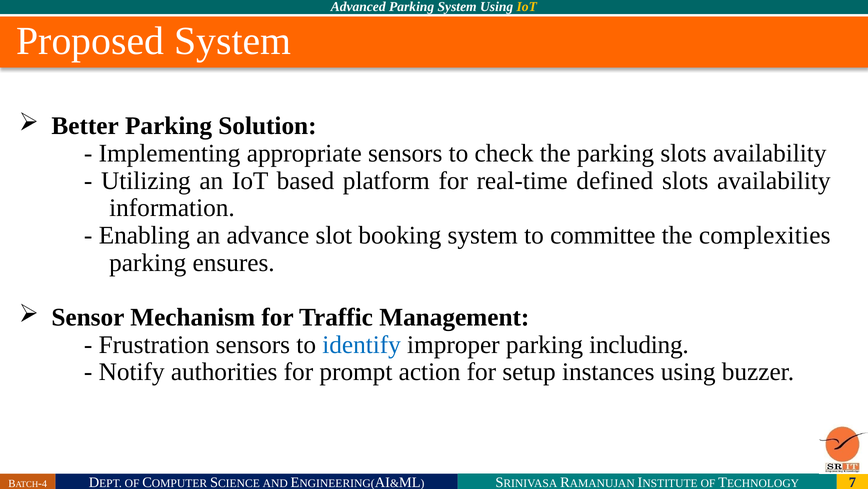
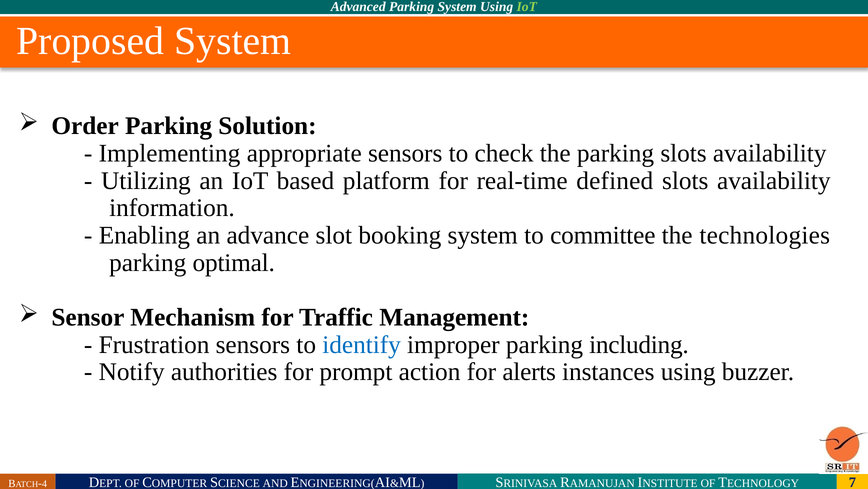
IoT at (527, 7) colour: yellow -> light green
Better: Better -> Order
complexities: complexities -> technologies
ensures: ensures -> optimal
setup: setup -> alerts
